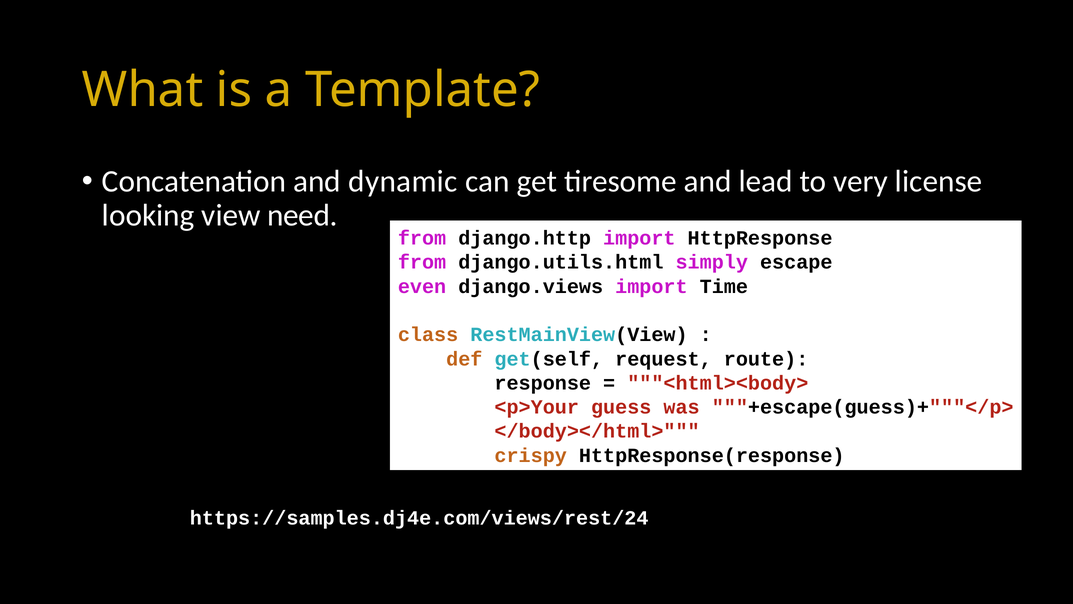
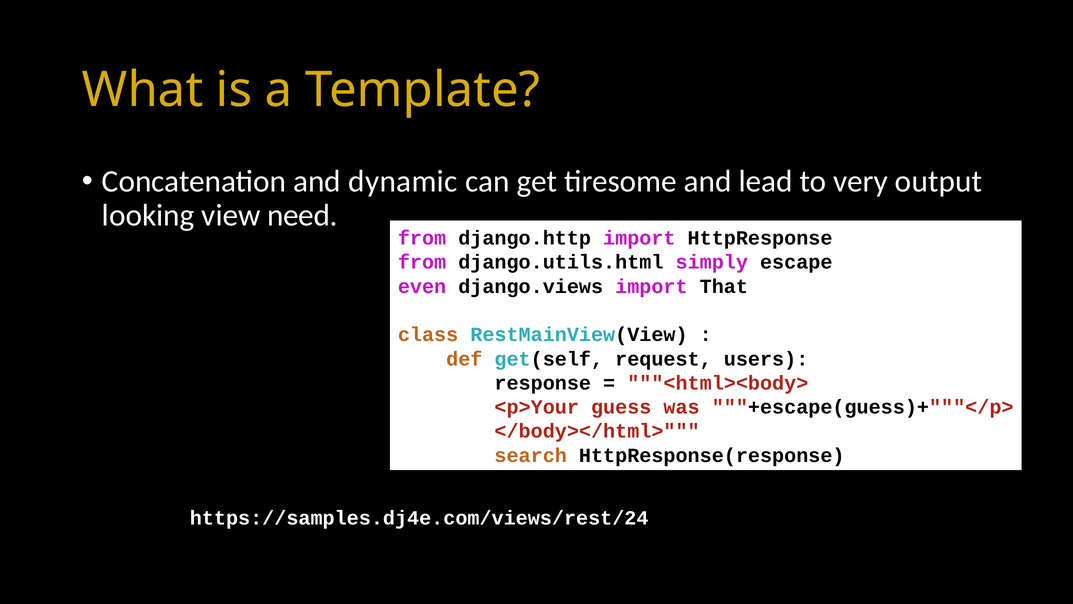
license: license -> output
Time: Time -> That
route: route -> users
crispy: crispy -> search
